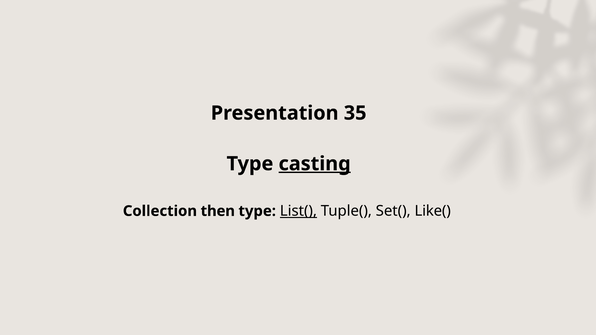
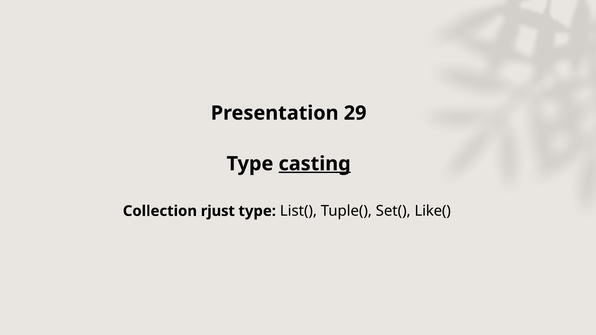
35: 35 -> 29
then: then -> rjust
List( underline: present -> none
